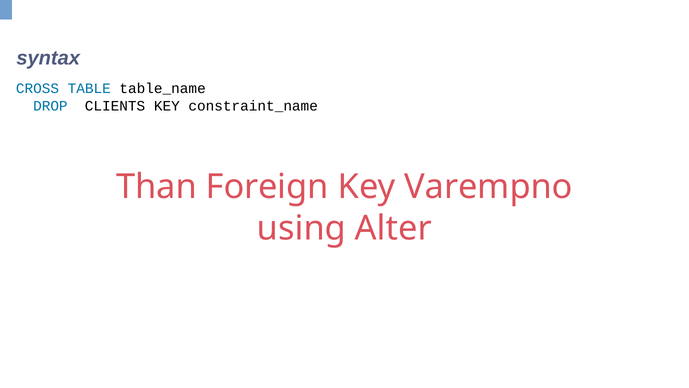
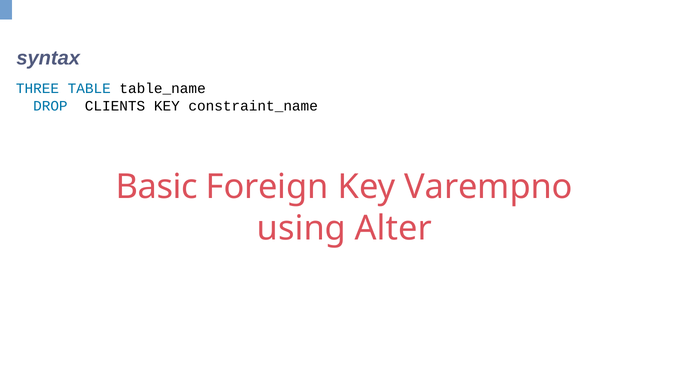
CROSS: CROSS -> THREE
Than: Than -> Basic
